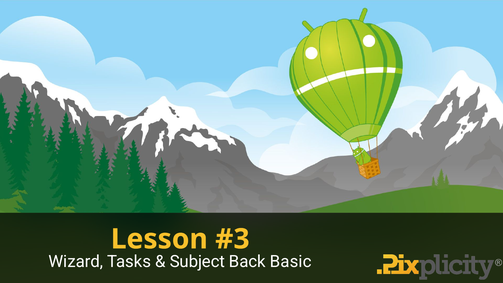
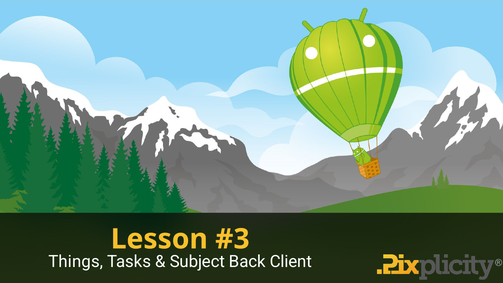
Wizard: Wizard -> Things
Basic: Basic -> Client
